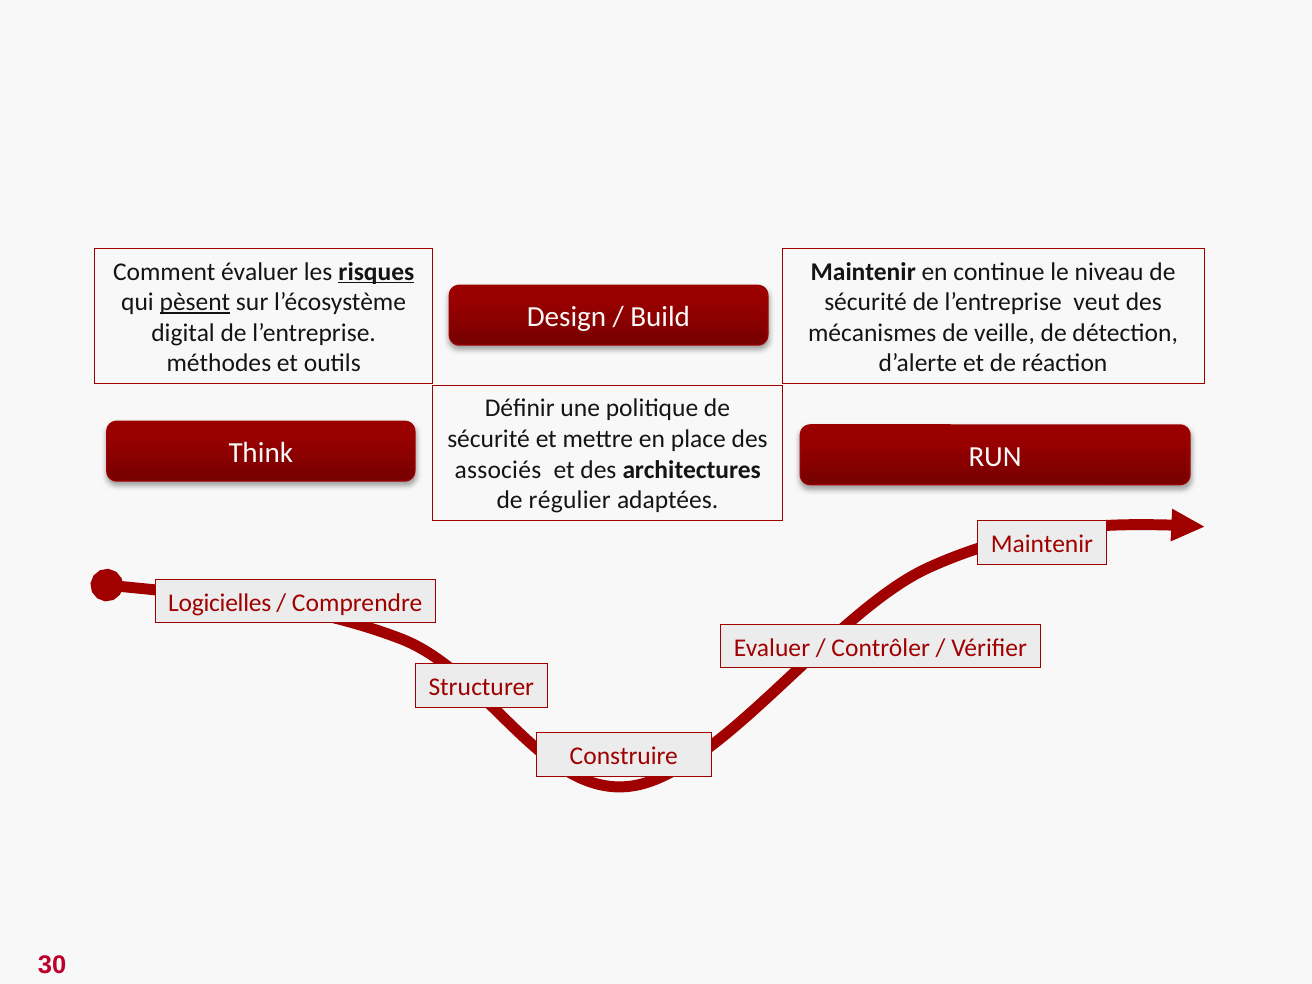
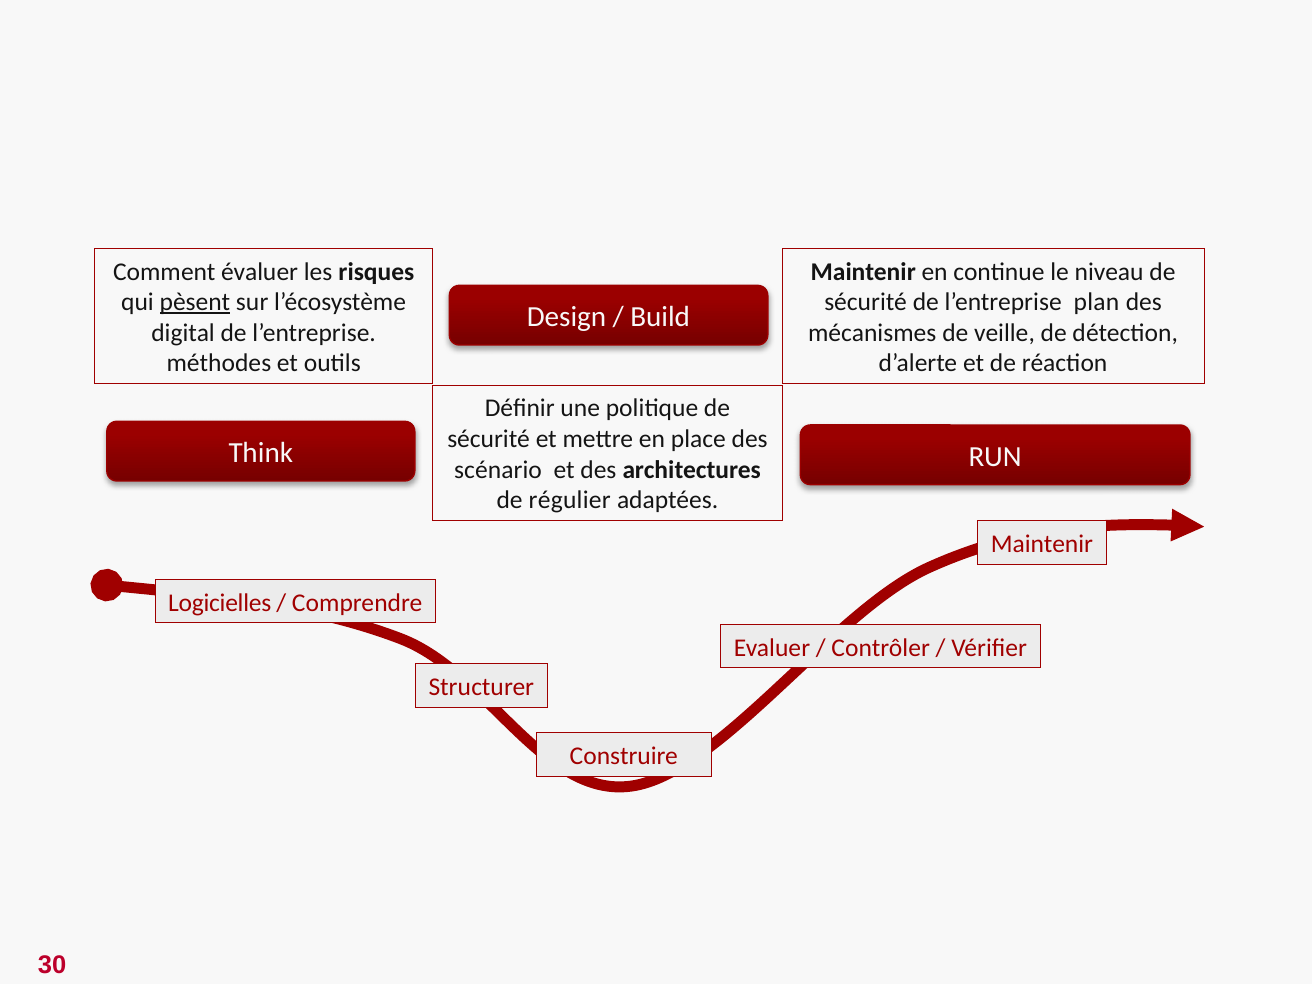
risques underline: present -> none
veut: veut -> plan
associés: associés -> scénario
